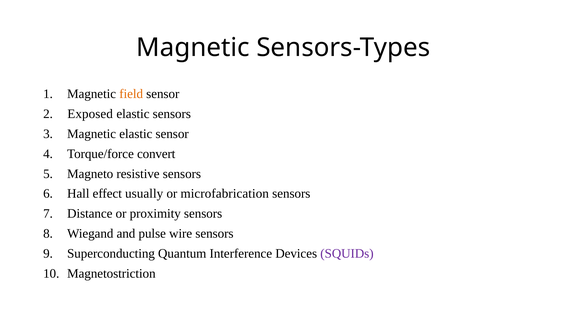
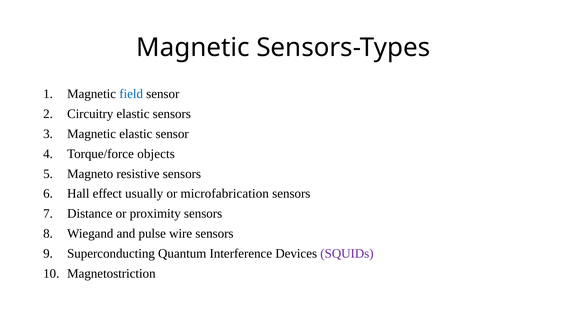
field colour: orange -> blue
Exposed: Exposed -> Circuitry
convert: convert -> objects
